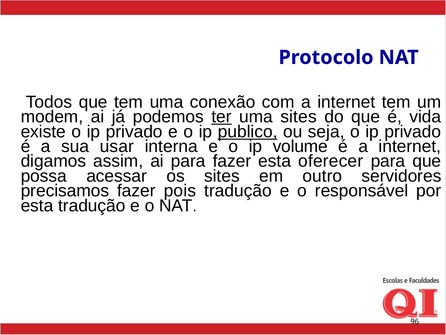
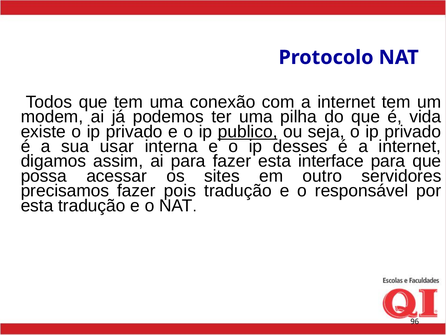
ter underline: present -> none
uma sites: sites -> pilha
volume: volume -> desses
oferecer: oferecer -> interface
